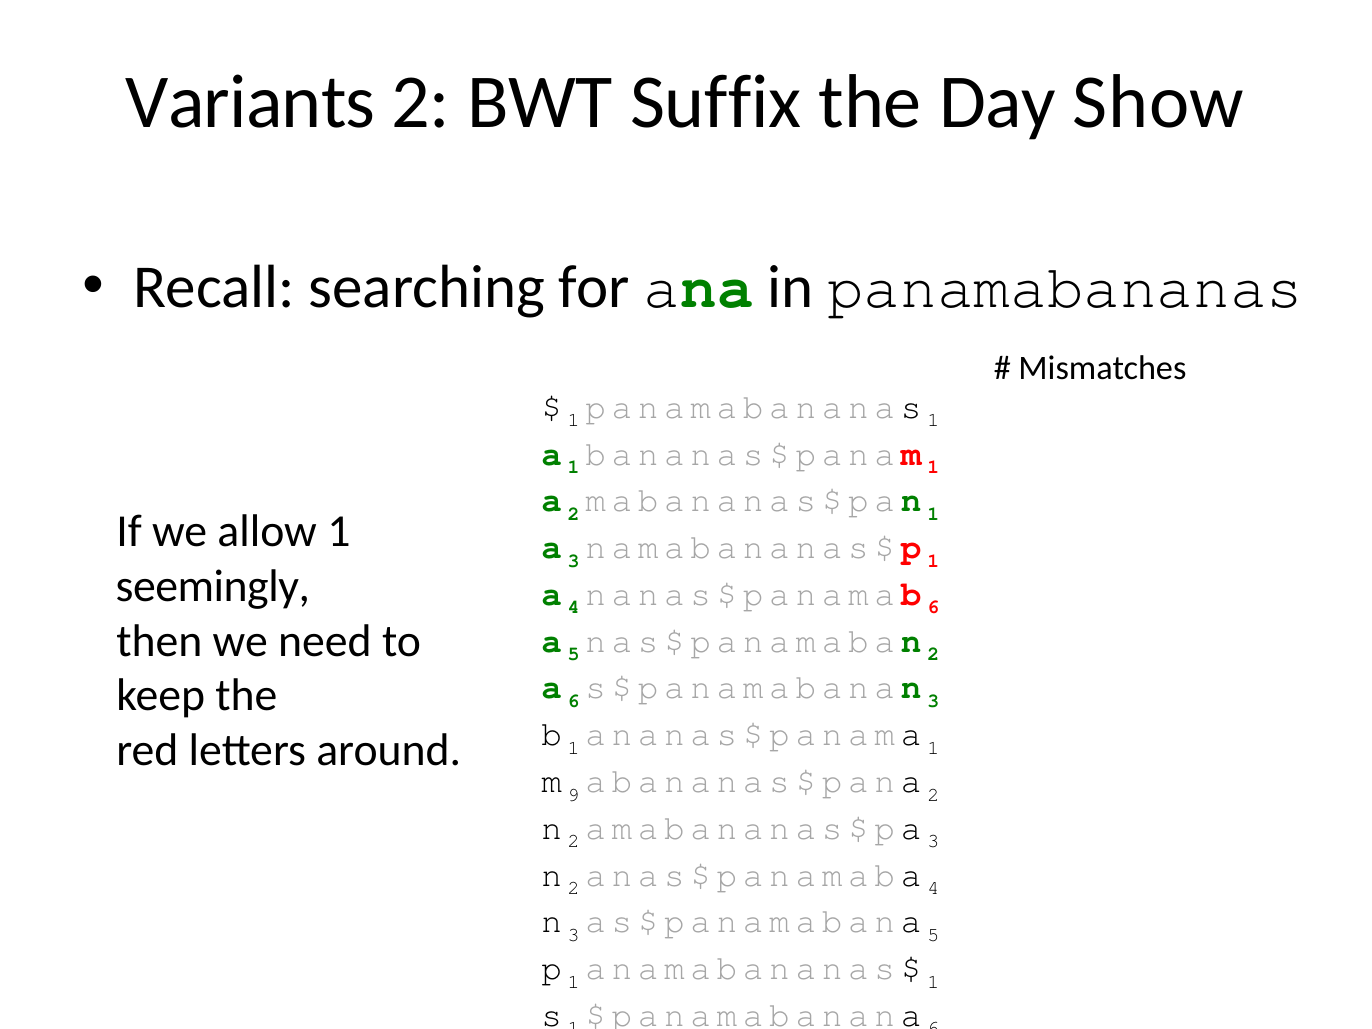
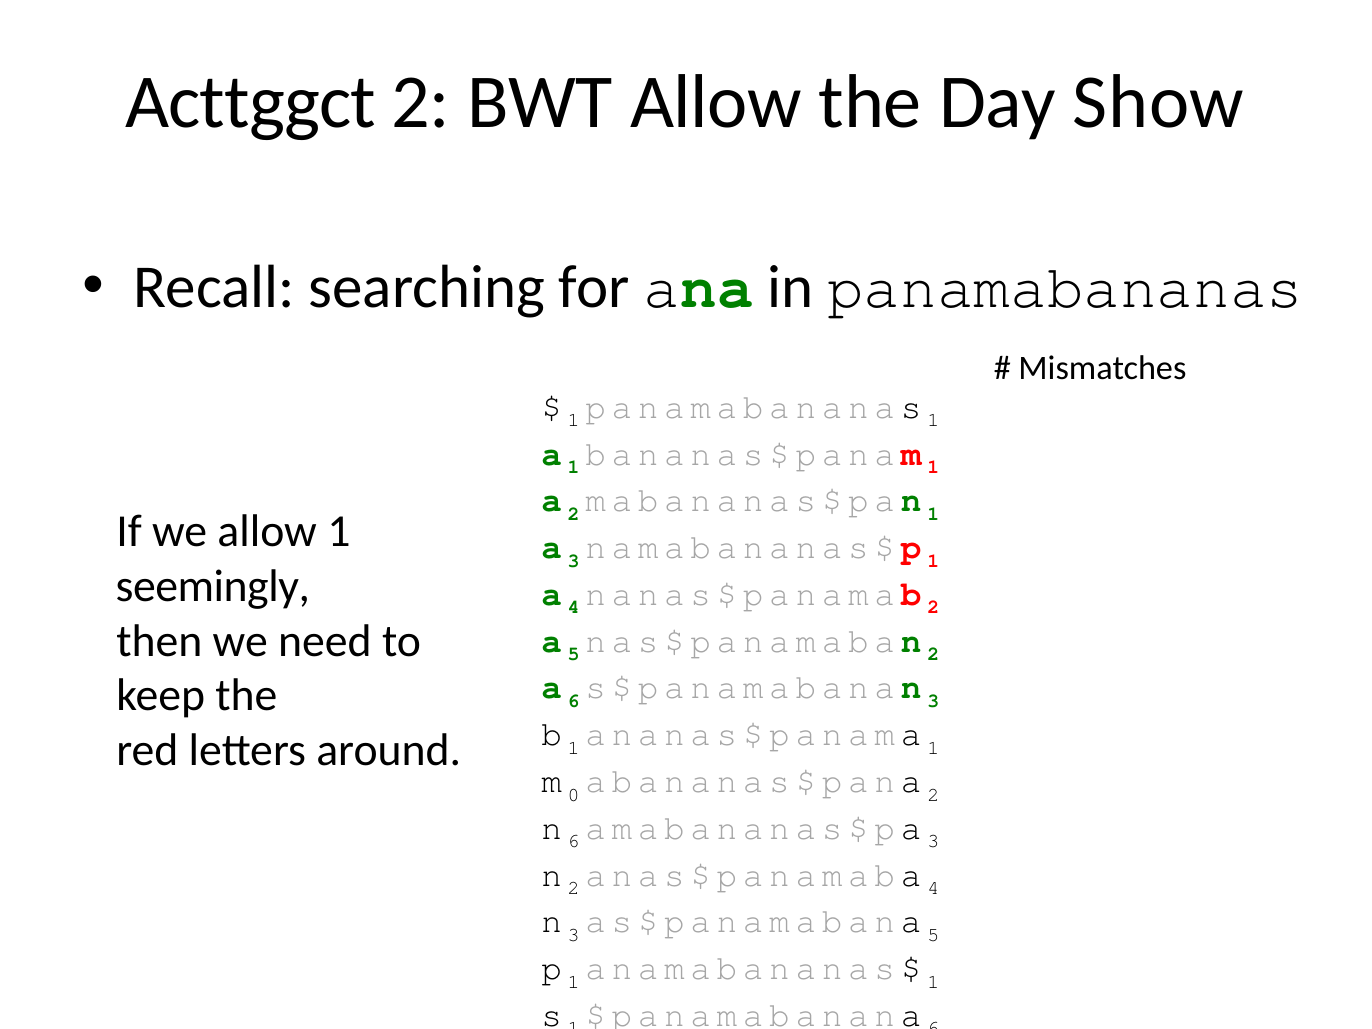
Variants: Variants -> Acttggct
BWT Suffix: Suffix -> Allow
6 at (933, 607): 6 -> 2
9: 9 -> 0
2 at (574, 841): 2 -> 6
